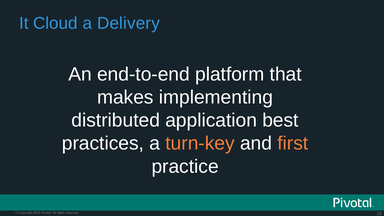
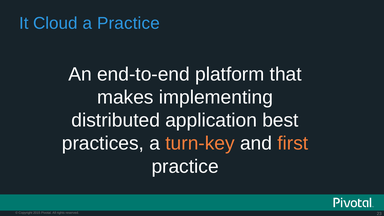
a Delivery: Delivery -> Practice
